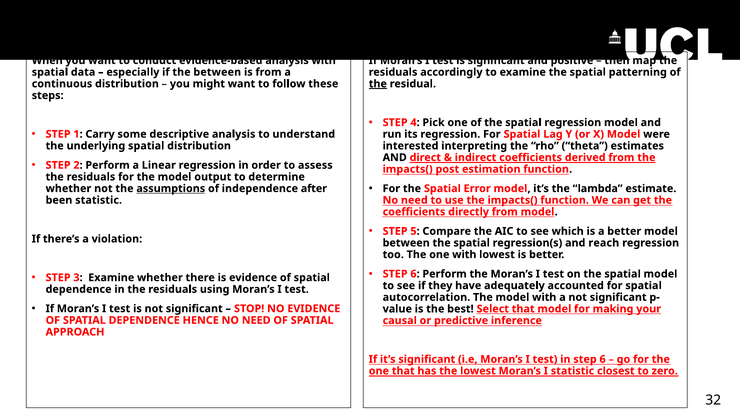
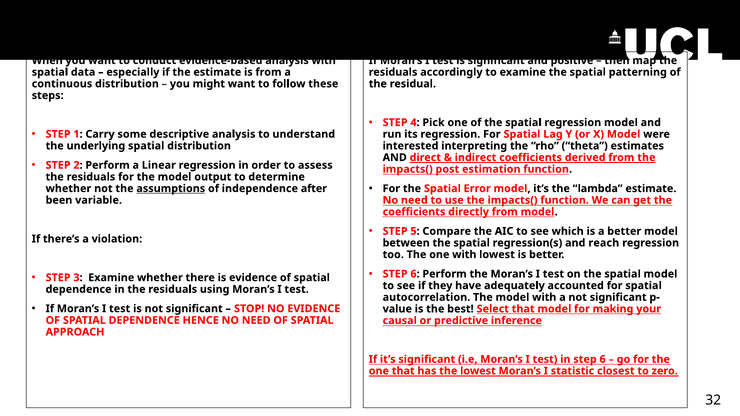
the between: between -> estimate
the at (378, 84) underline: present -> none
been statistic: statistic -> variable
